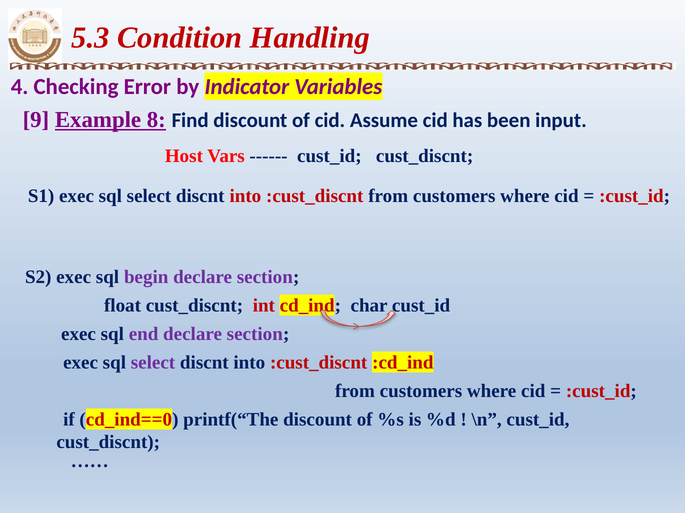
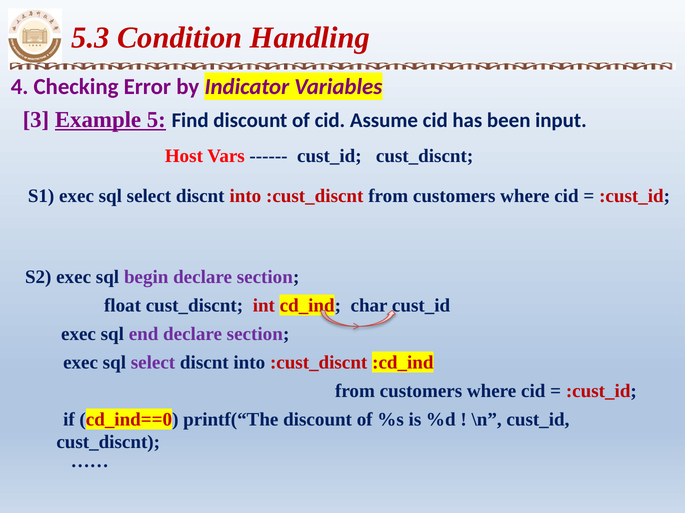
9: 9 -> 3
8: 8 -> 5
